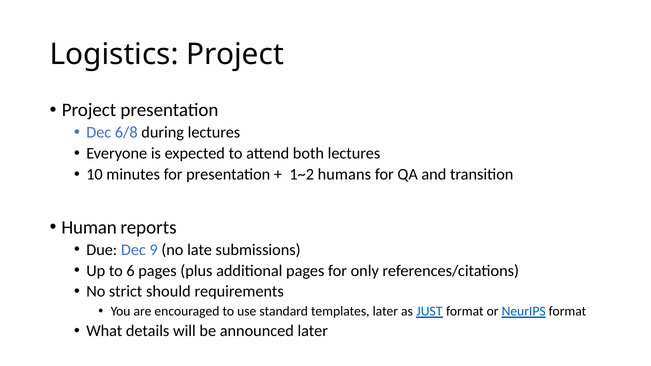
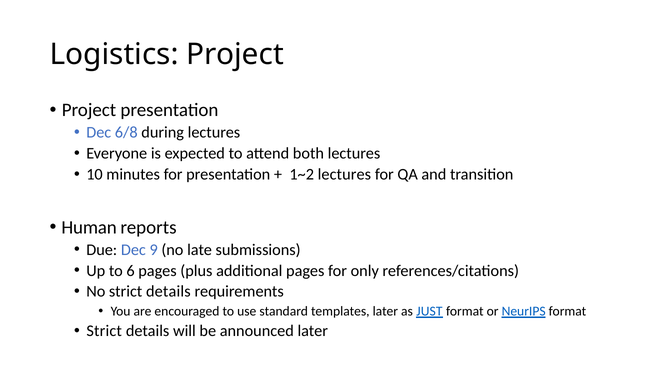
1~2 humans: humans -> lectures
No strict should: should -> details
What at (104, 331): What -> Strict
